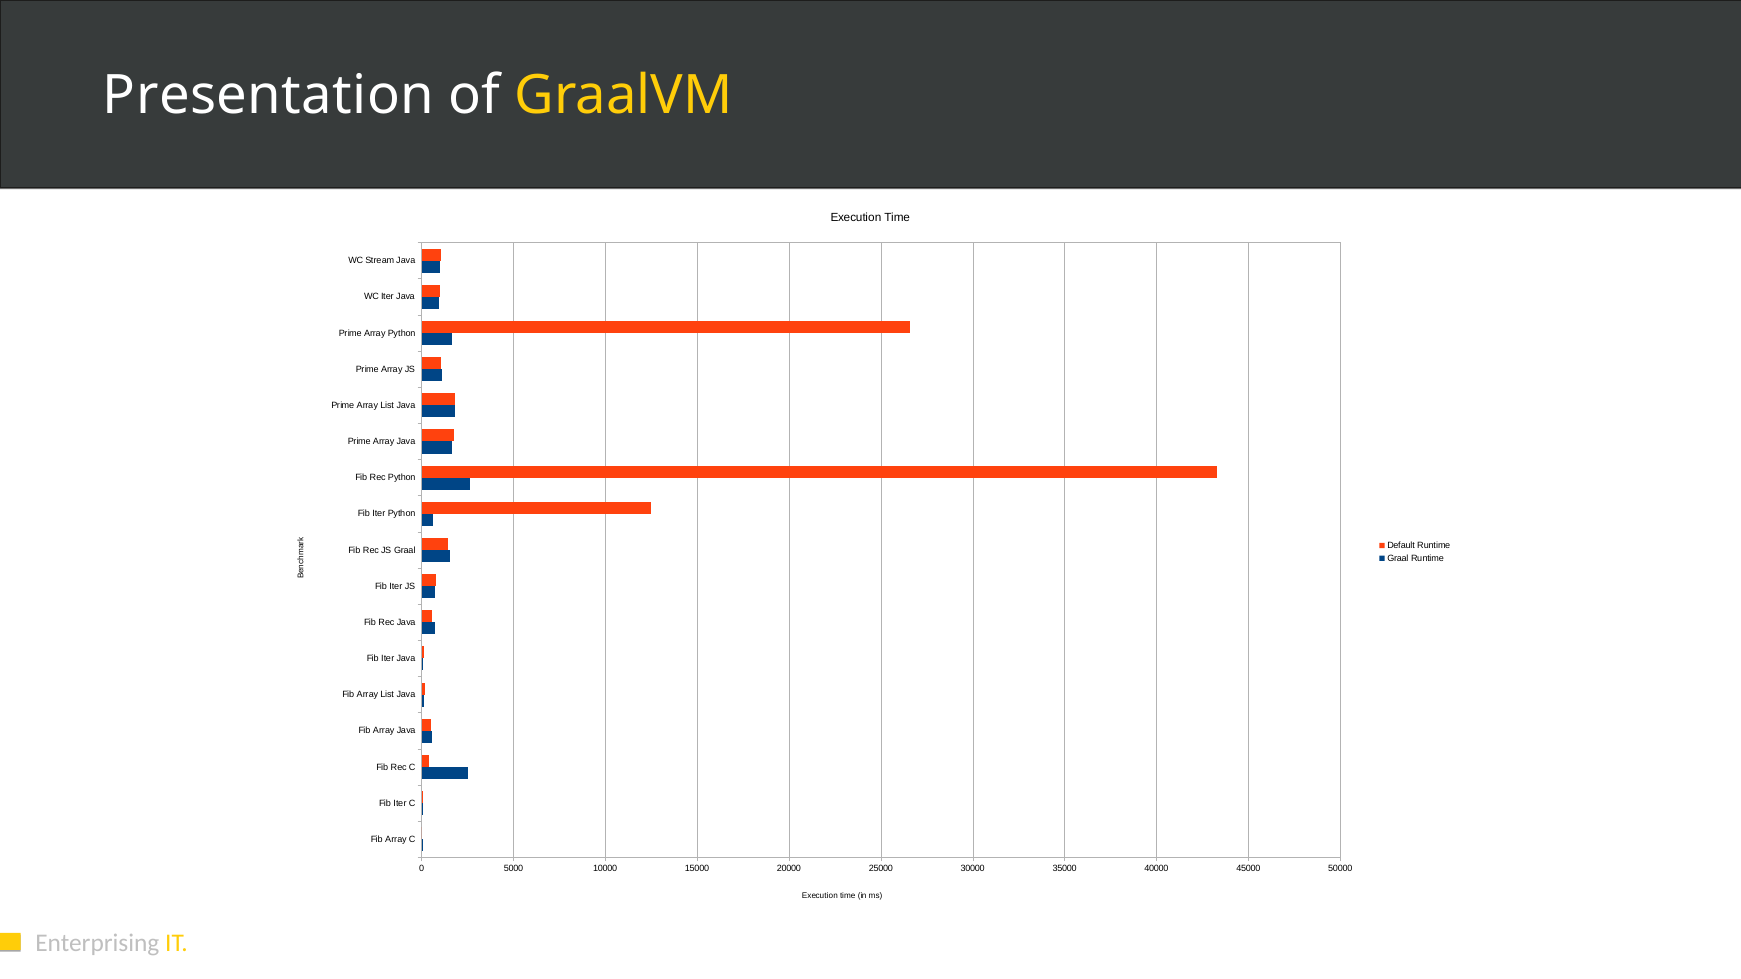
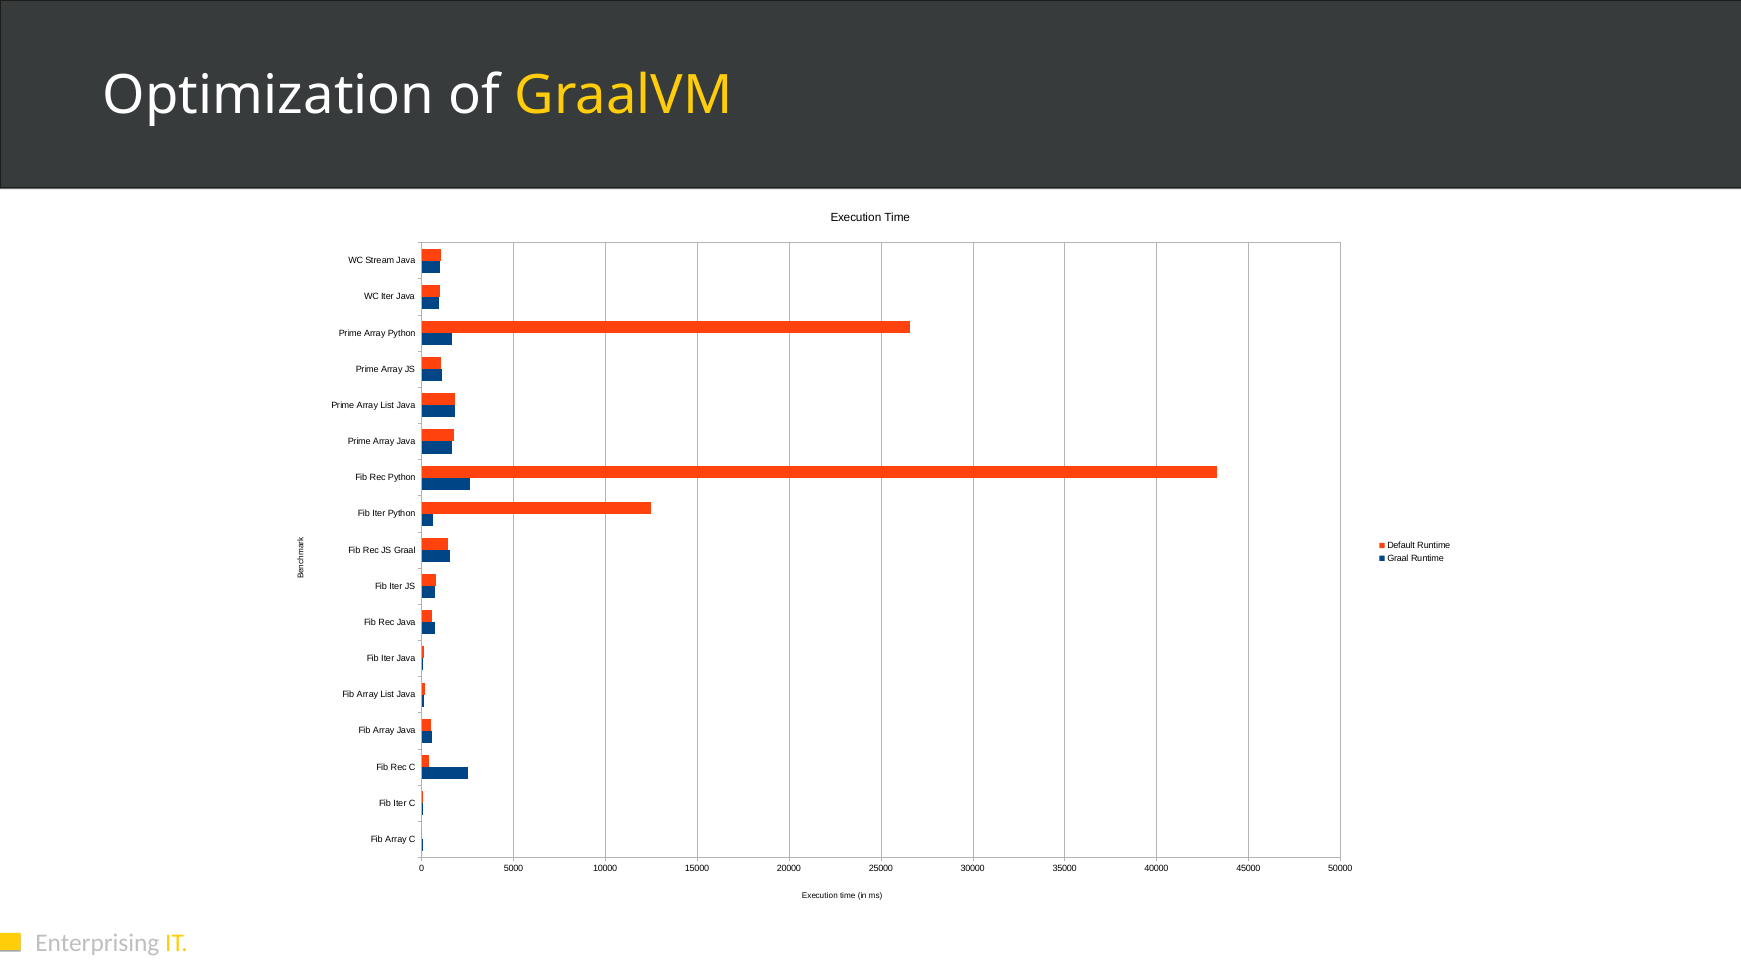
Presentation: Presentation -> Optimization
